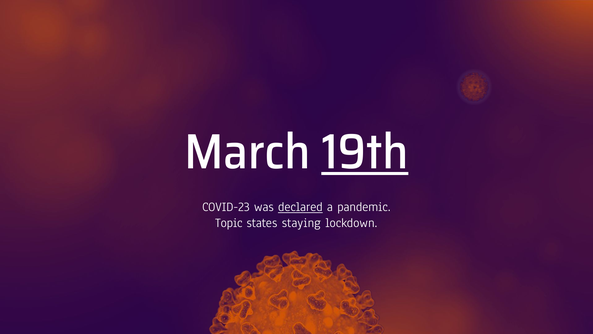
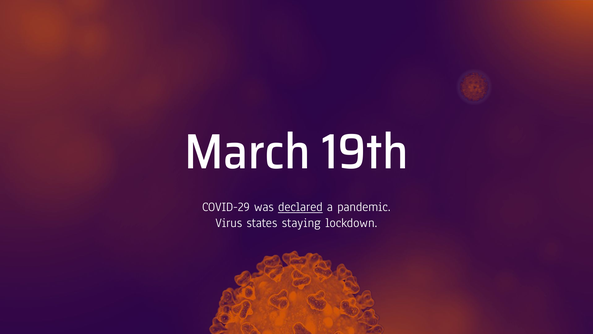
19th underline: present -> none
COVID-23: COVID-23 -> COVID-29
Topic: Topic -> Virus
